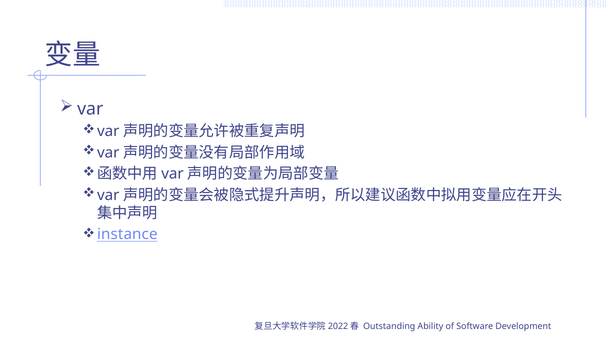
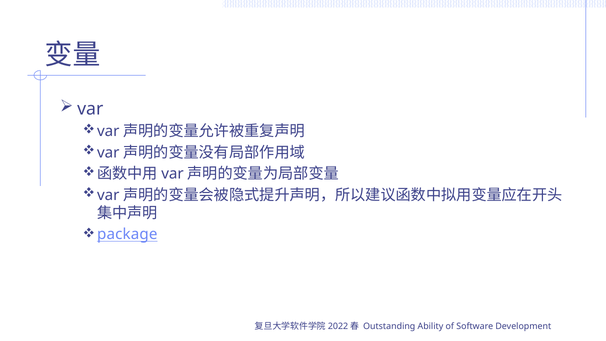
instance: instance -> package
